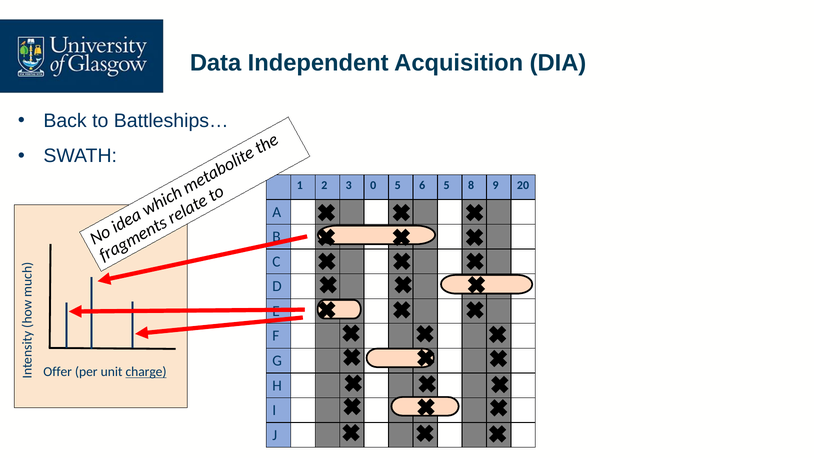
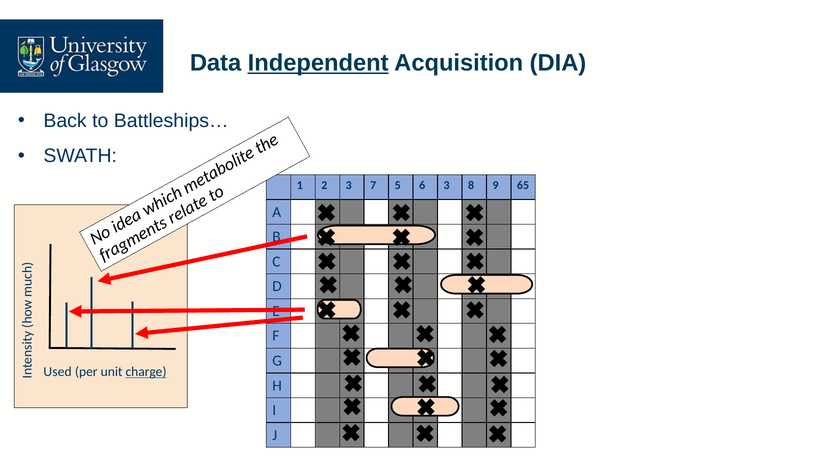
Independent underline: none -> present
0: 0 -> 7
6 5: 5 -> 3
20: 20 -> 65
Offer: Offer -> Used
